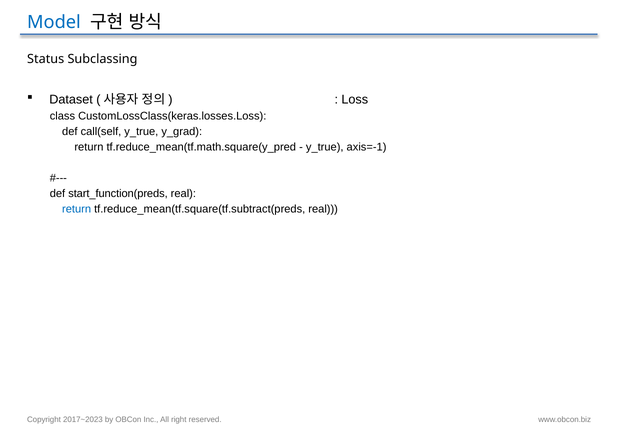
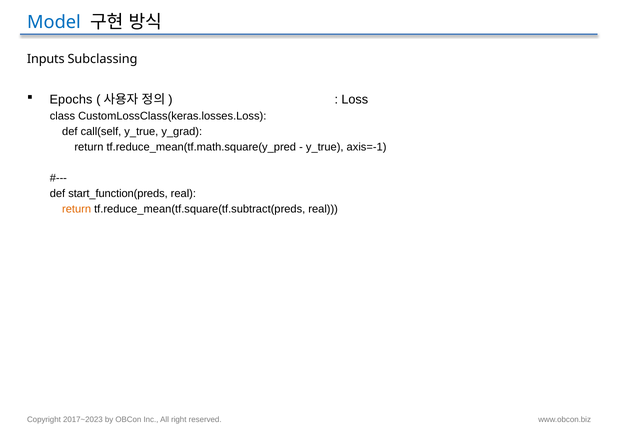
Status: Status -> Inputs
Dataset: Dataset -> Epochs
return at (77, 209) colour: blue -> orange
